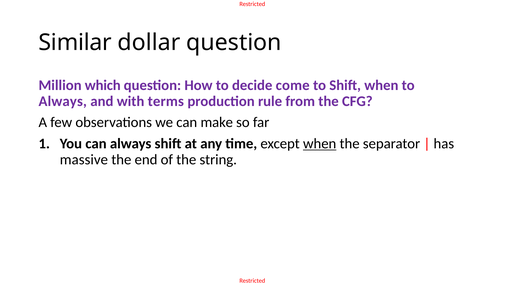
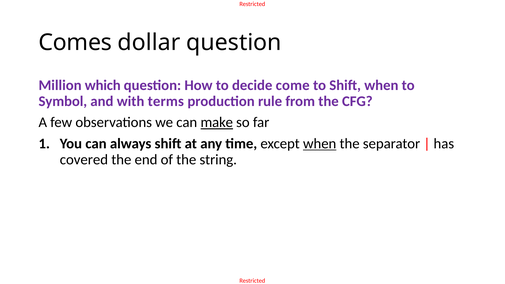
Similar: Similar -> Comes
Always at (63, 101): Always -> Symbol
make underline: none -> present
massive: massive -> covered
